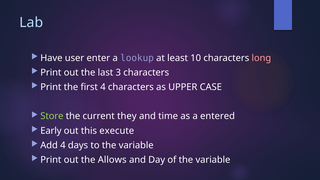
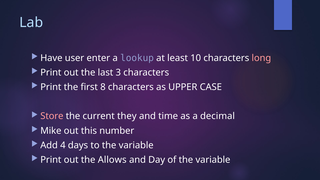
first 4: 4 -> 8
Store colour: light green -> pink
entered: entered -> decimal
Early: Early -> Mike
execute: execute -> number
